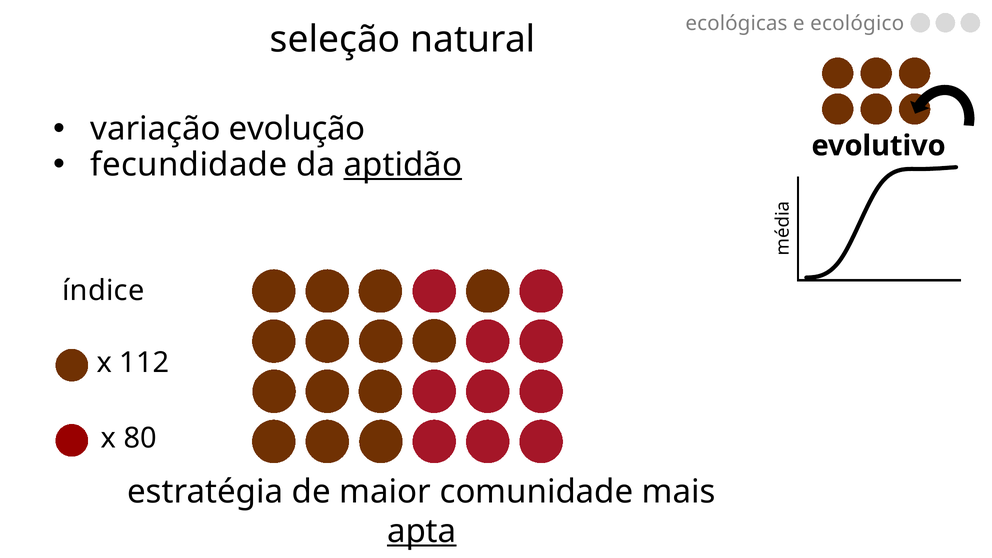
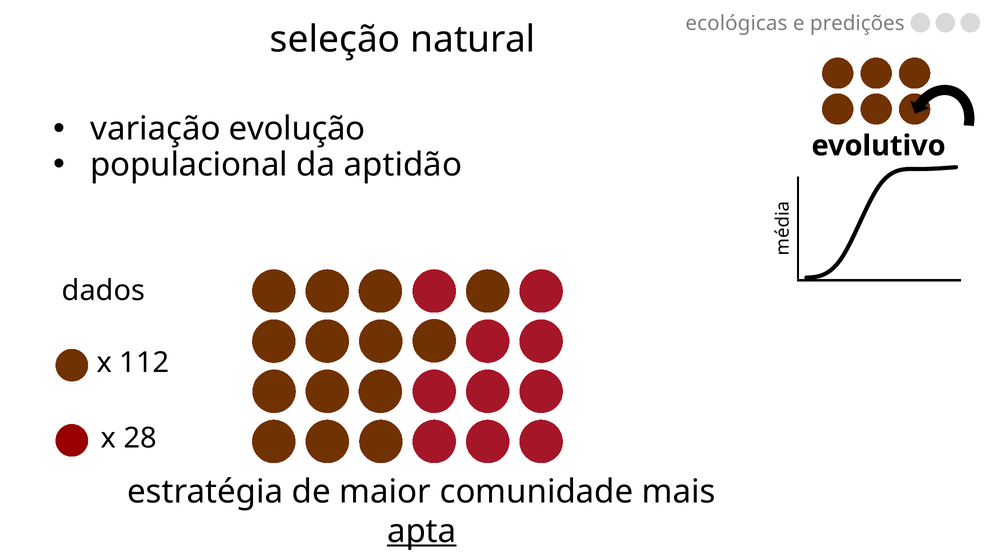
ecológico: ecológico -> predições
fecundidade: fecundidade -> populacional
aptidão underline: present -> none
índice: índice -> dados
80: 80 -> 28
